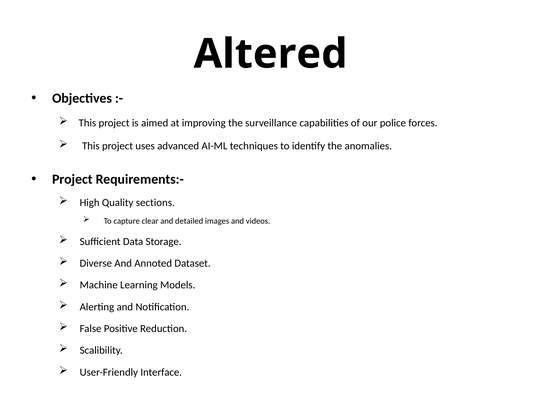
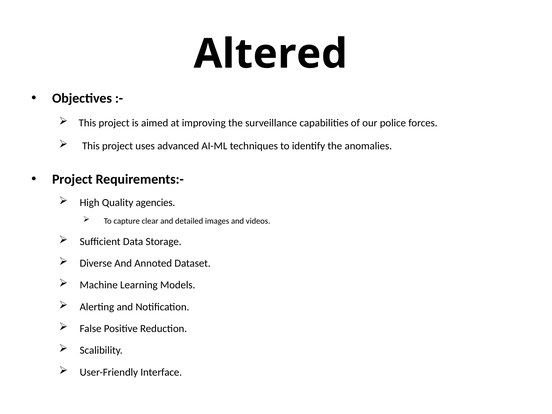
sections: sections -> agencies
